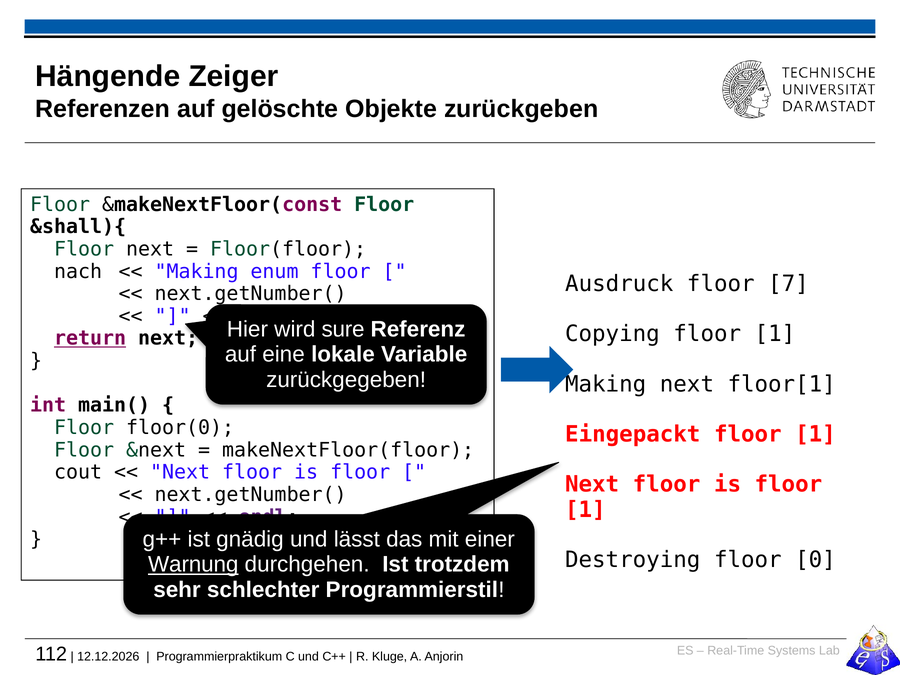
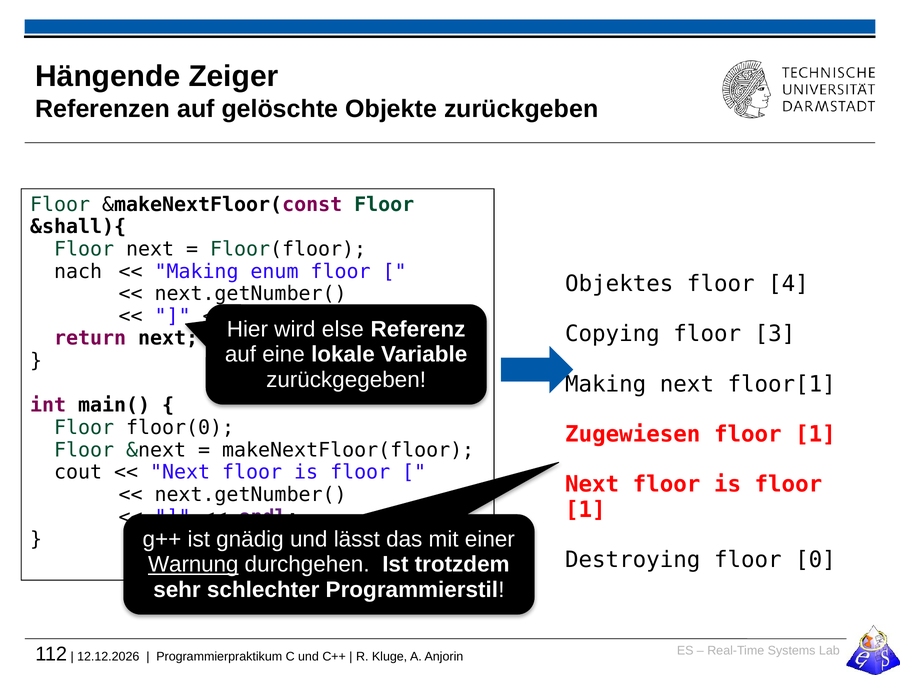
Ausdruck: Ausdruck -> Objektes
7: 7 -> 4
sure: sure -> else
Copying floor 1: 1 -> 3
return underline: present -> none
Eingepackt: Eingepackt -> Zugewiesen
